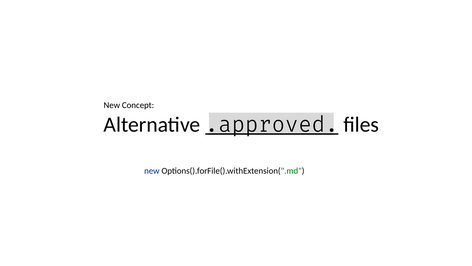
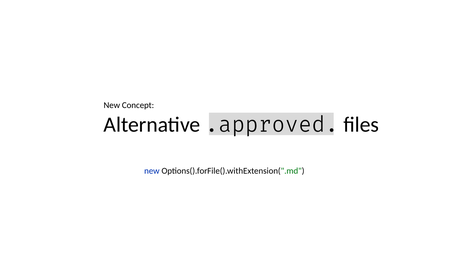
.approved underline: present -> none
